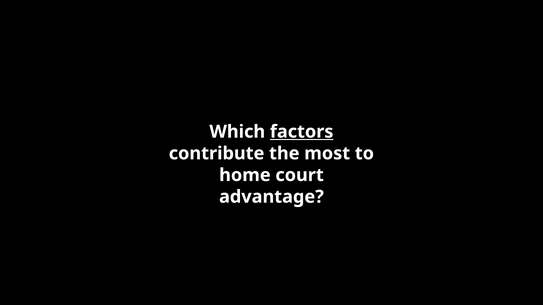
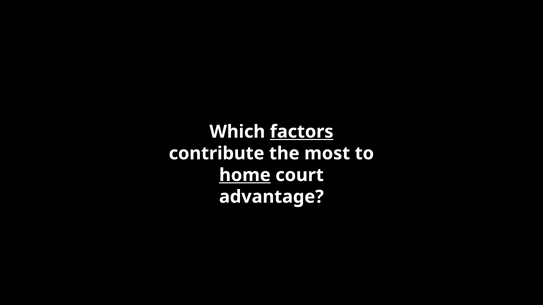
home underline: none -> present
